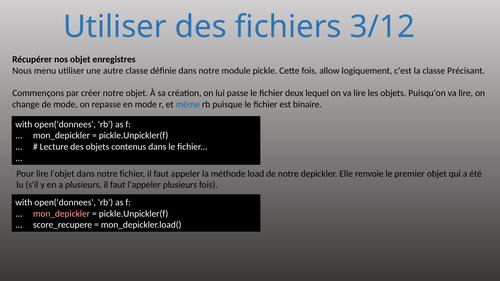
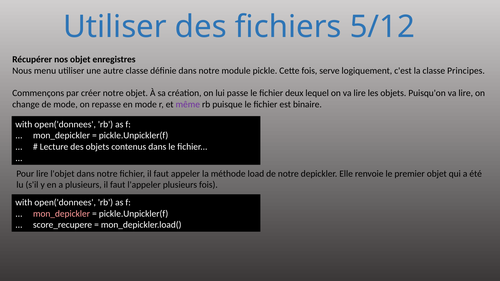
3/12: 3/12 -> 5/12
allow: allow -> serve
Précisant: Précisant -> Principes
même colour: blue -> purple
